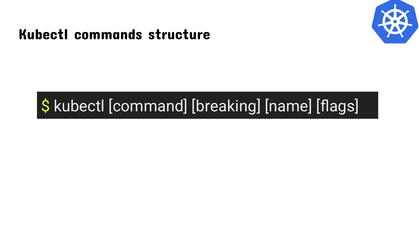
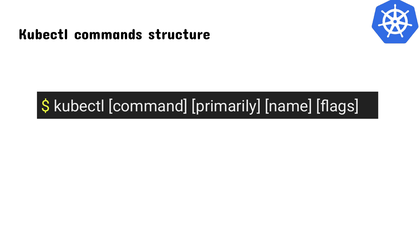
breaking: breaking -> primarily
